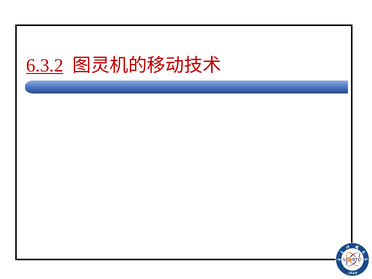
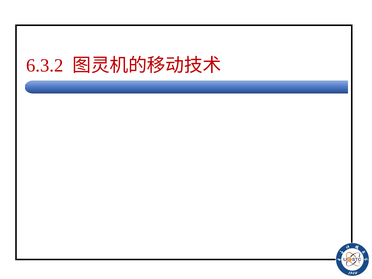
6.3.2 underline: present -> none
